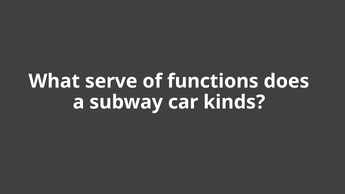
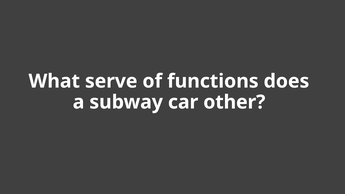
kinds: kinds -> other
